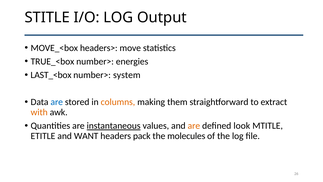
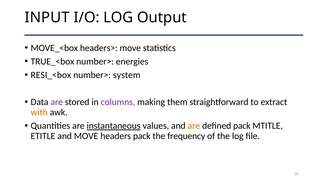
STITLE: STITLE -> INPUT
LAST_<box: LAST_<box -> RESI_<box
are at (57, 102) colour: blue -> purple
columns colour: orange -> purple
defined look: look -> pack
and WANT: WANT -> MOVE
molecules: molecules -> frequency
